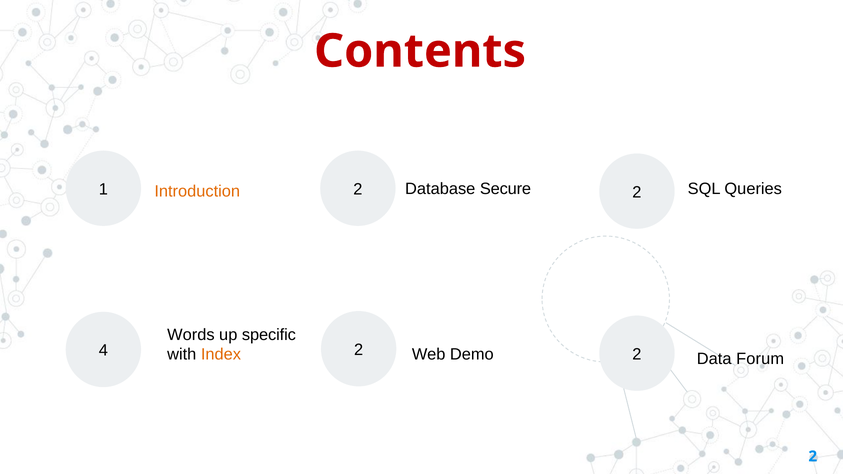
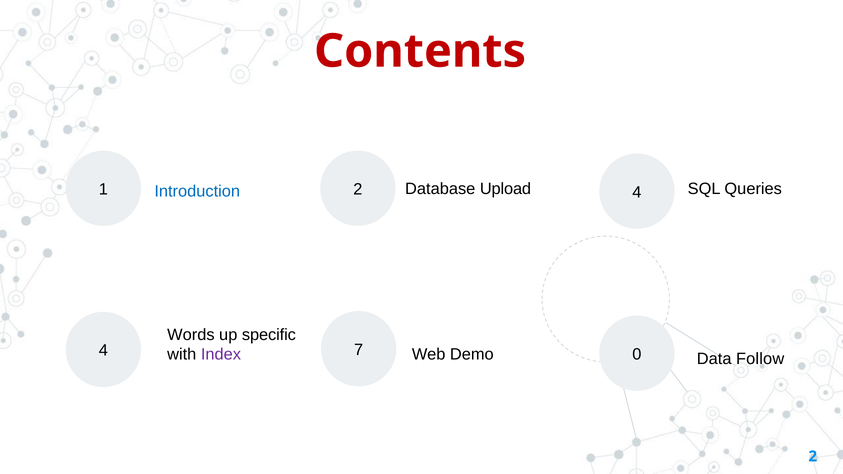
Secure: Secure -> Upload
Introduction colour: orange -> blue
2 2: 2 -> 4
4 2: 2 -> 7
Index colour: orange -> purple
Demo 2: 2 -> 0
Forum: Forum -> Follow
